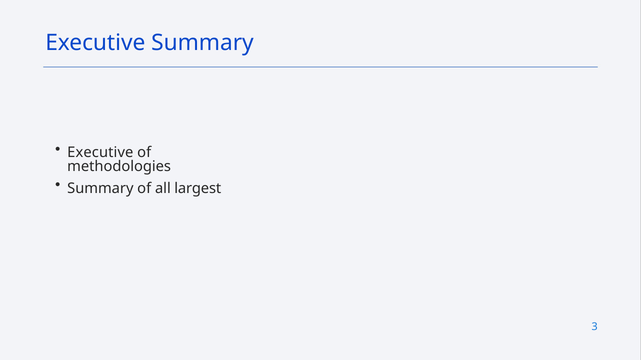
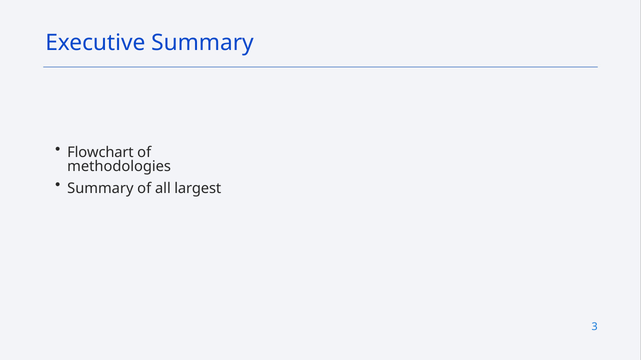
Executive at (100, 153): Executive -> Flowchart
